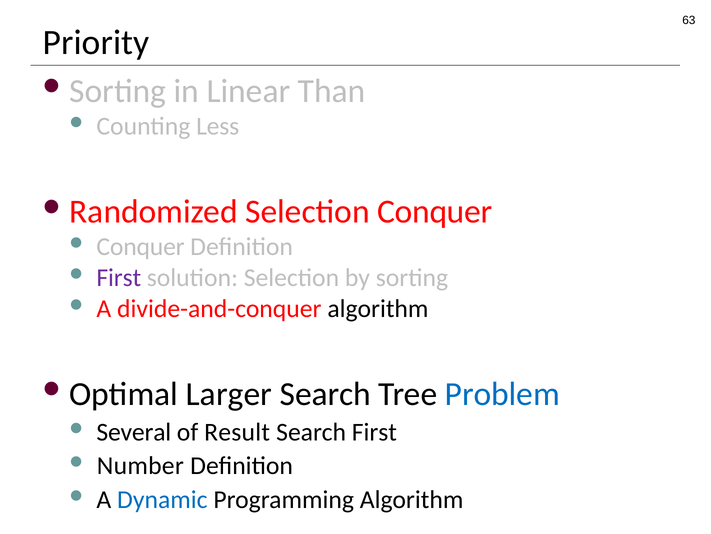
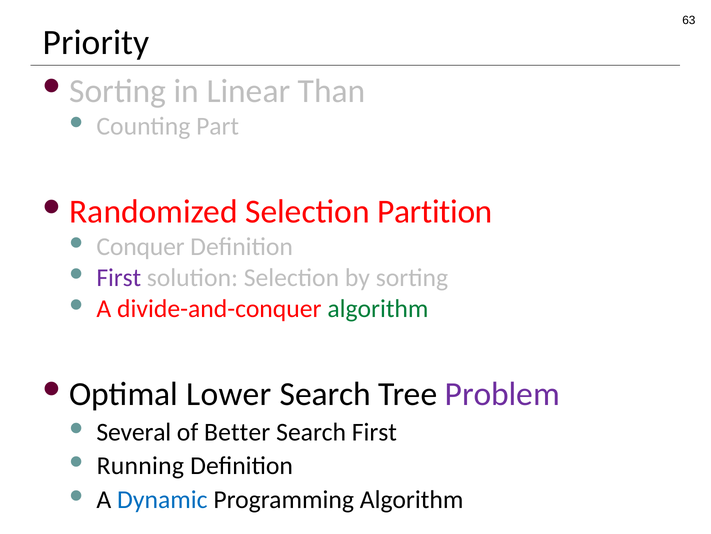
Less: Less -> Part
Selection Conquer: Conquer -> Partition
algorithm at (378, 308) colour: black -> green
Larger: Larger -> Lower
Problem colour: blue -> purple
Result: Result -> Better
Number: Number -> Running
